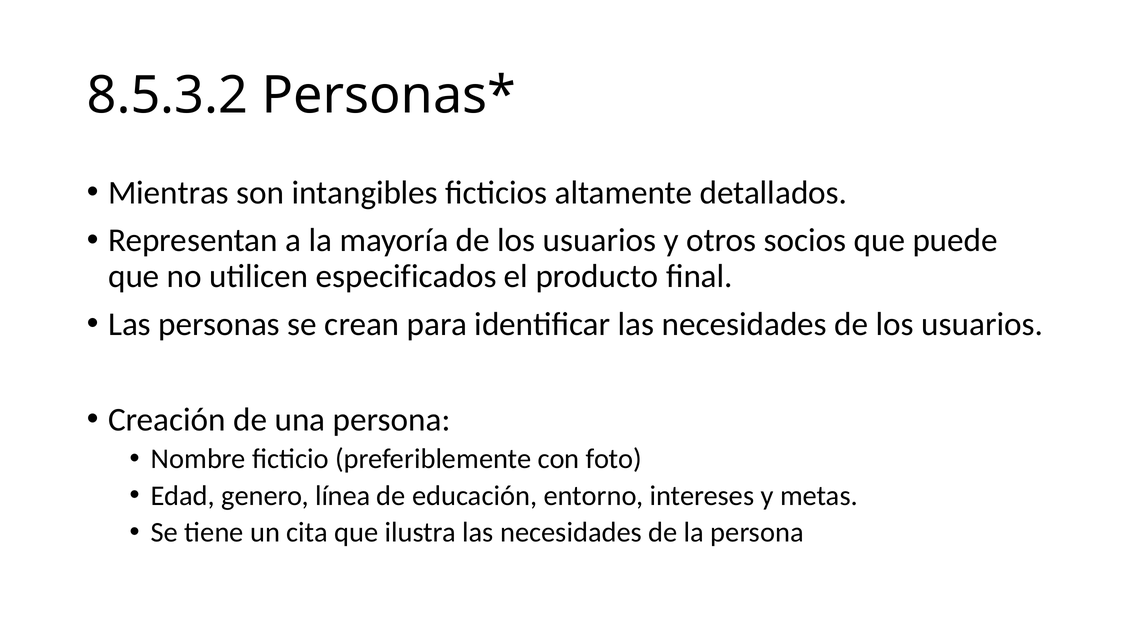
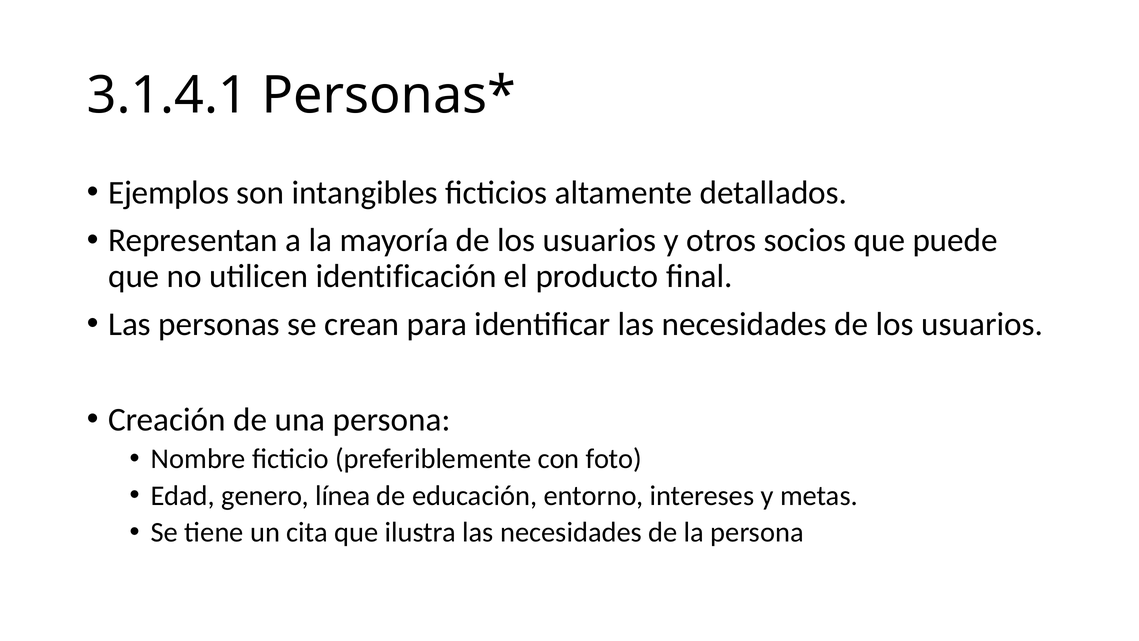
8.5.3.2: 8.5.3.2 -> 3.1.4.1
Mientras: Mientras -> Ejemplos
especificados: especificados -> identificación
